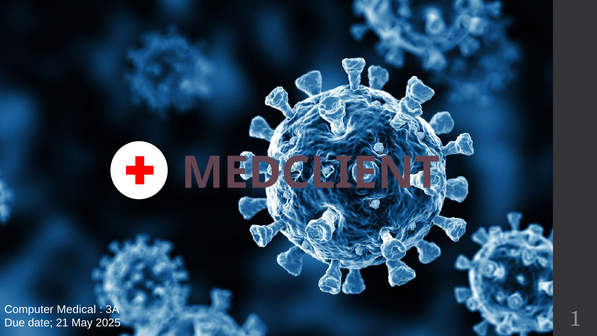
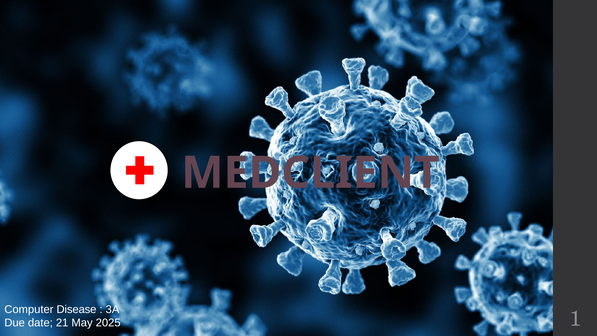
Medical: Medical -> Disease
